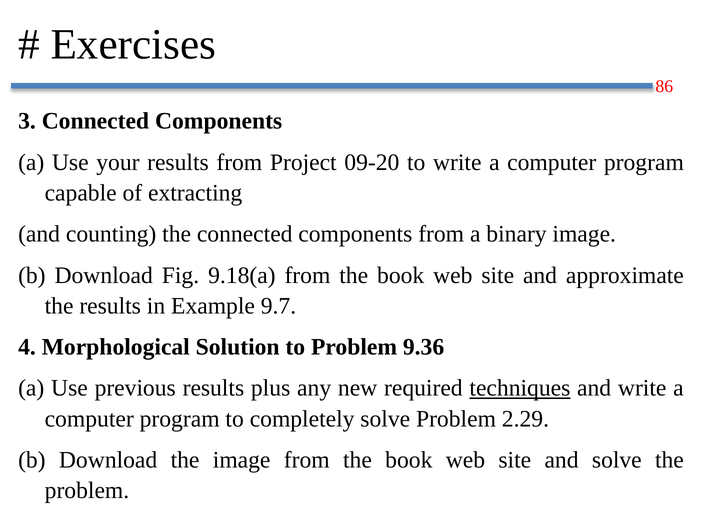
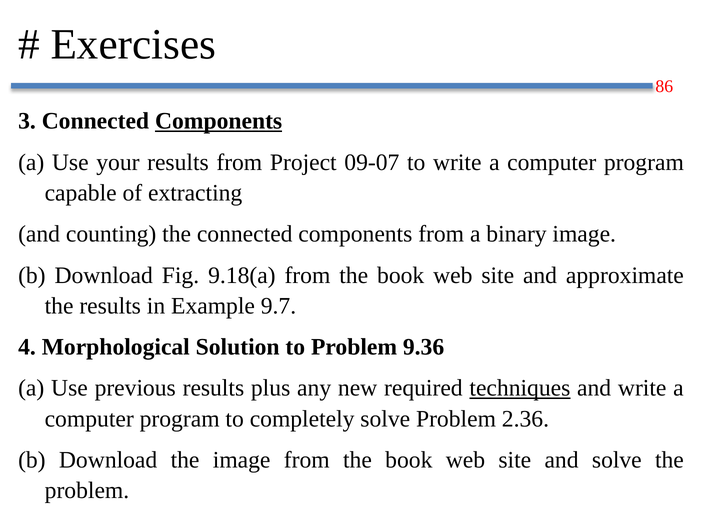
Components at (219, 121) underline: none -> present
09-20: 09-20 -> 09-07
2.29: 2.29 -> 2.36
